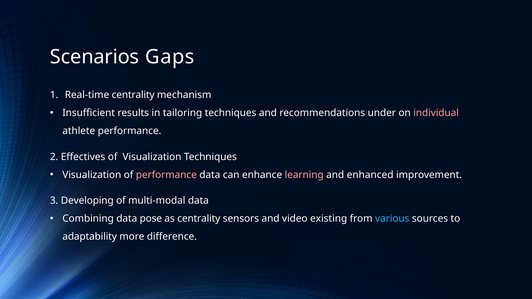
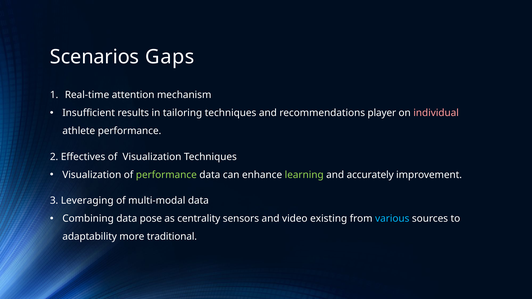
Real-time centrality: centrality -> attention
under: under -> player
performance at (166, 175) colour: pink -> light green
learning colour: pink -> light green
enhanced: enhanced -> accurately
Developing: Developing -> Leveraging
difference: difference -> traditional
